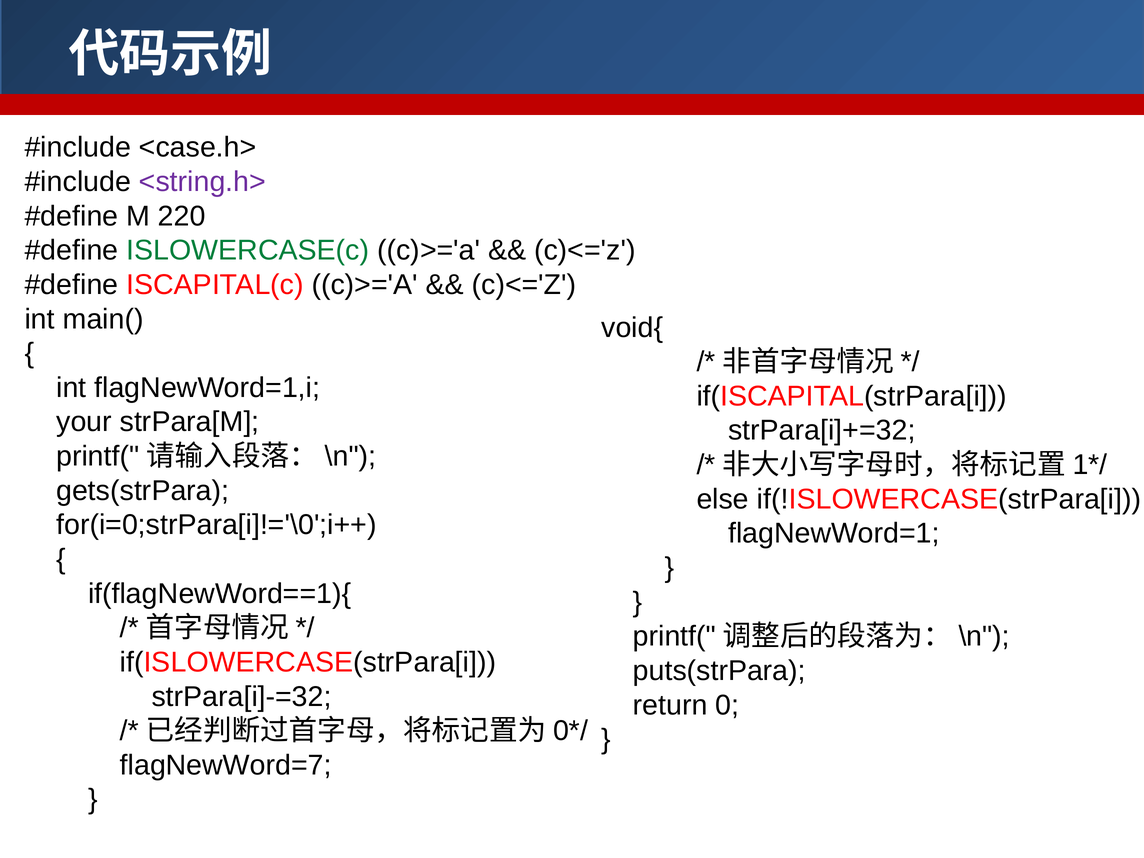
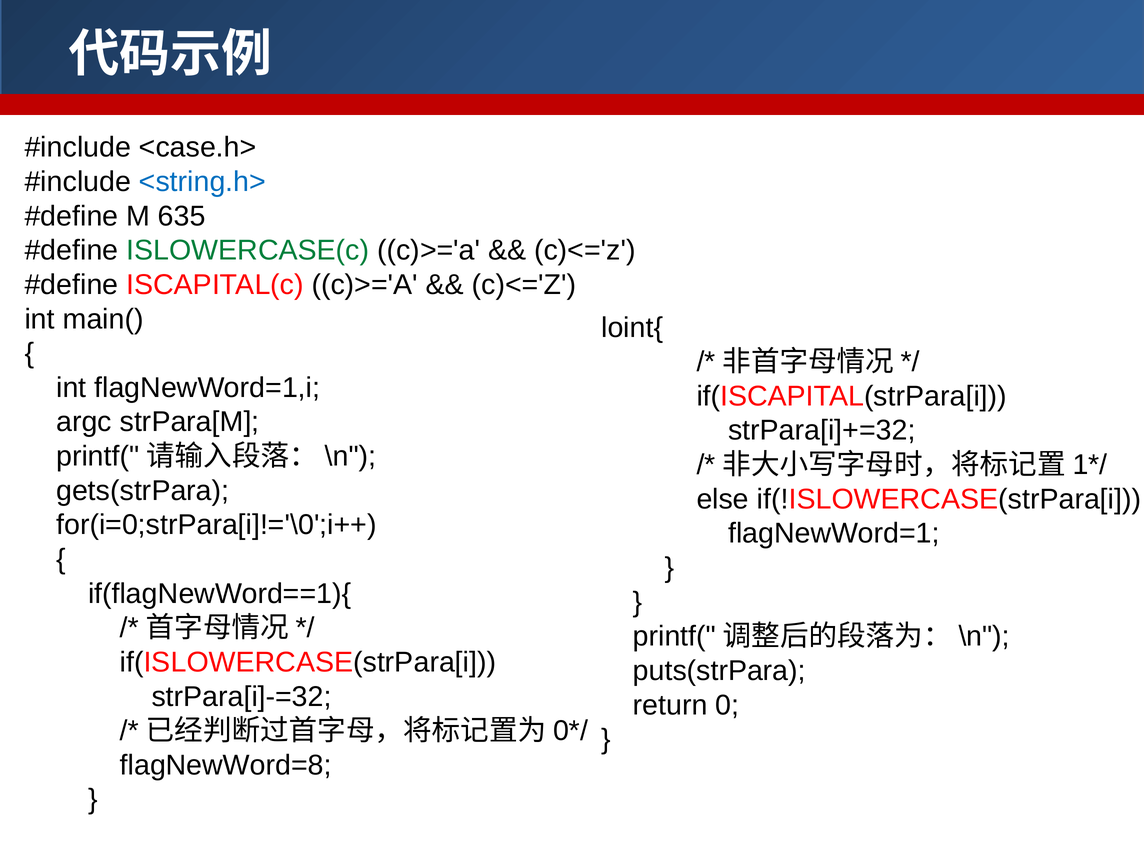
<string.h> colour: purple -> blue
220: 220 -> 635
void{: void{ -> loint{
your: your -> argc
flagNewWord=7: flagNewWord=7 -> flagNewWord=8
